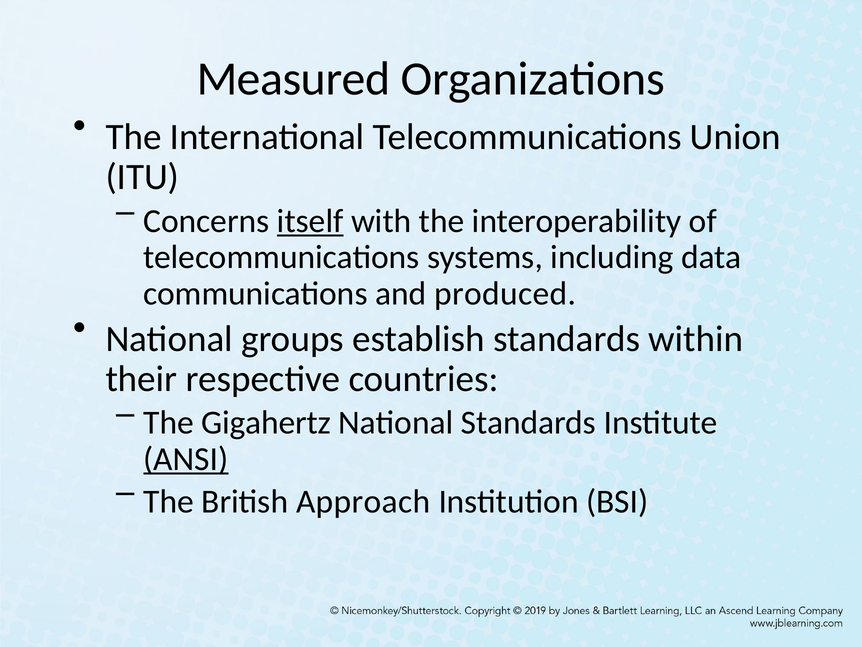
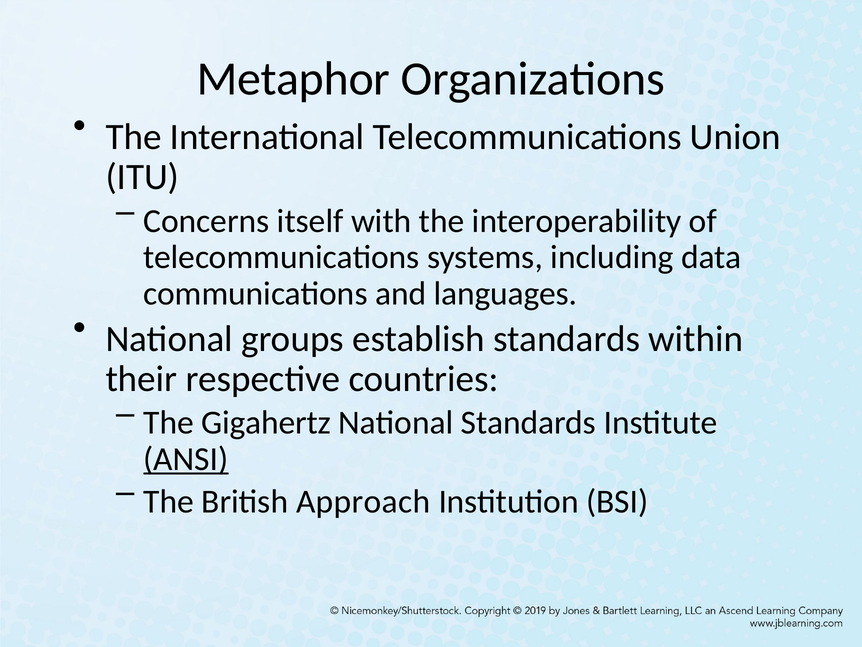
Measured: Measured -> Metaphor
itself underline: present -> none
produced: produced -> languages
